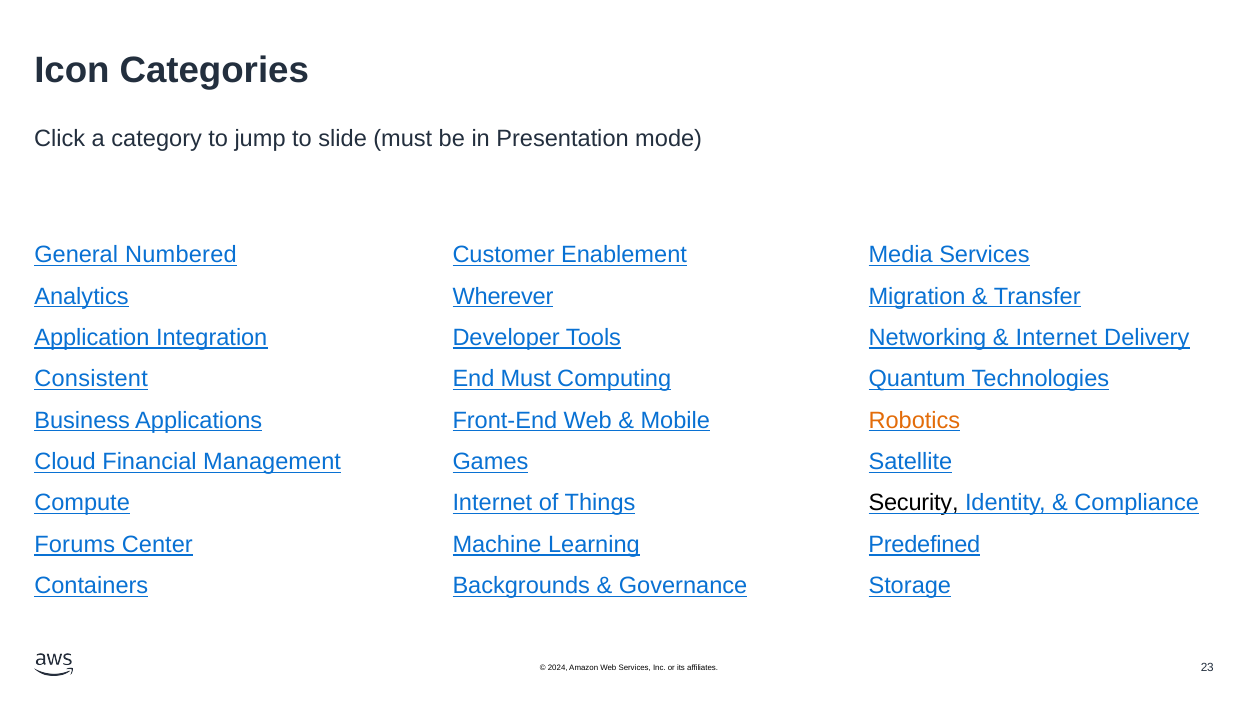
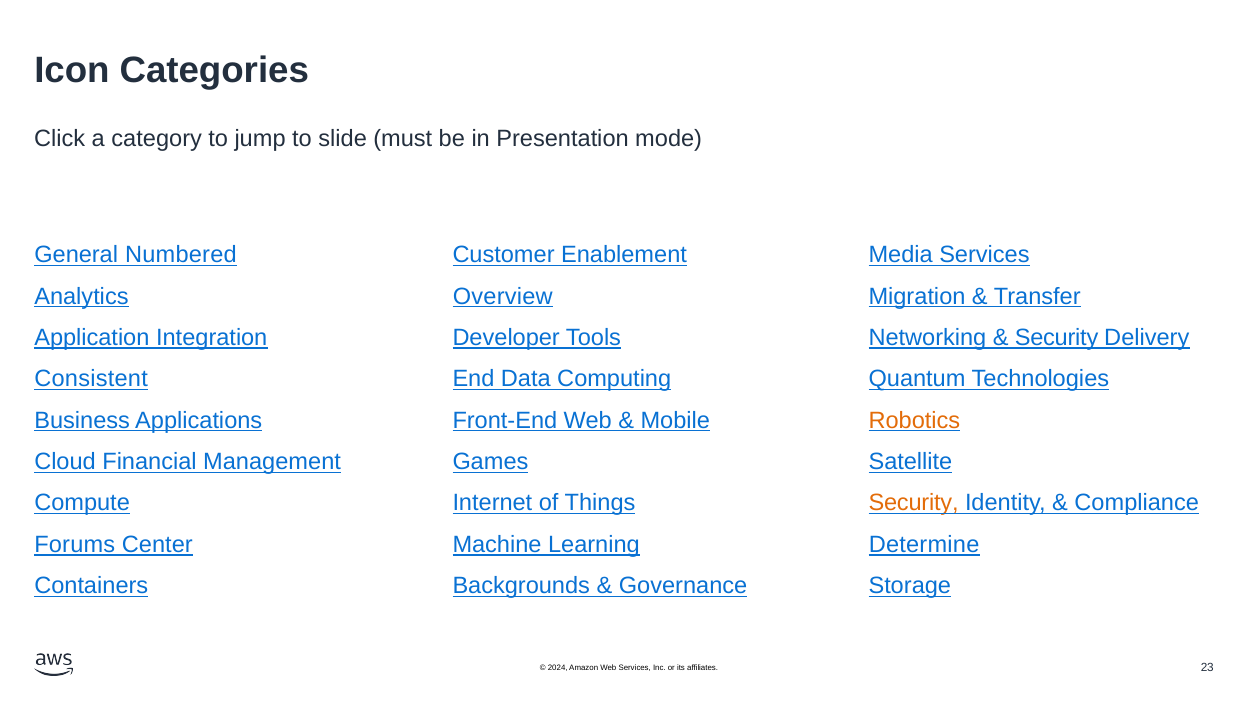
Wherever: Wherever -> Overview
Internet at (1056, 338): Internet -> Security
End Must: Must -> Data
Security at (914, 504) colour: black -> orange
Predefined: Predefined -> Determine
